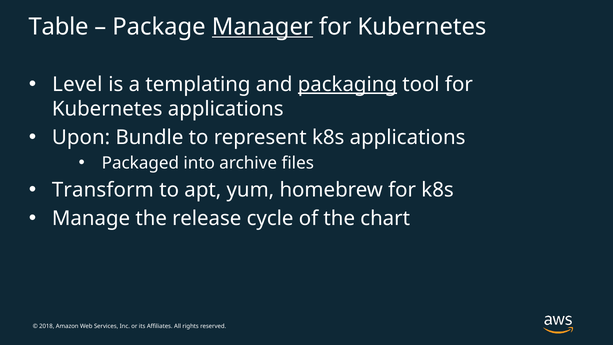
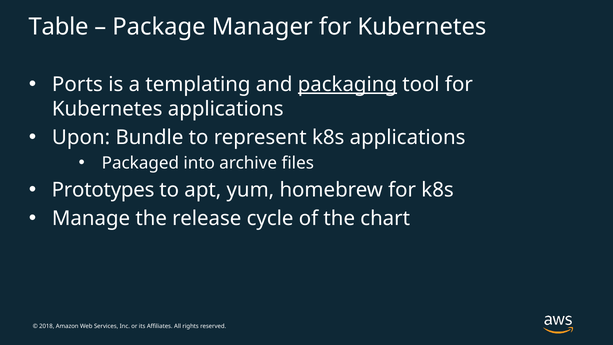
Manager underline: present -> none
Level: Level -> Ports
Transform: Transform -> Prototypes
